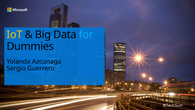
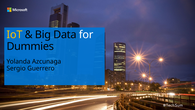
for colour: light blue -> white
